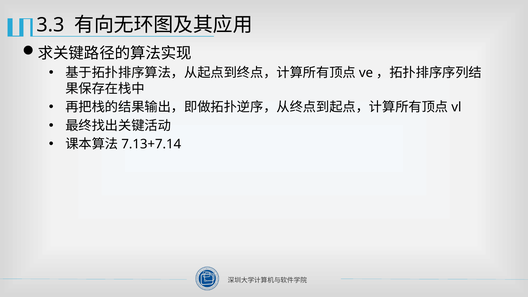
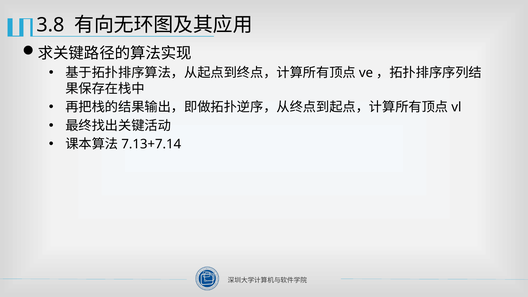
3.3: 3.3 -> 3.8
